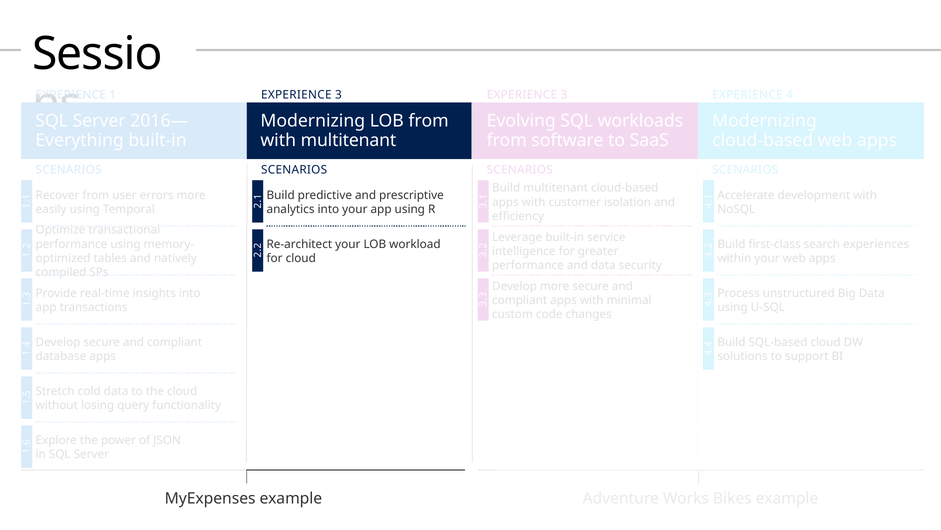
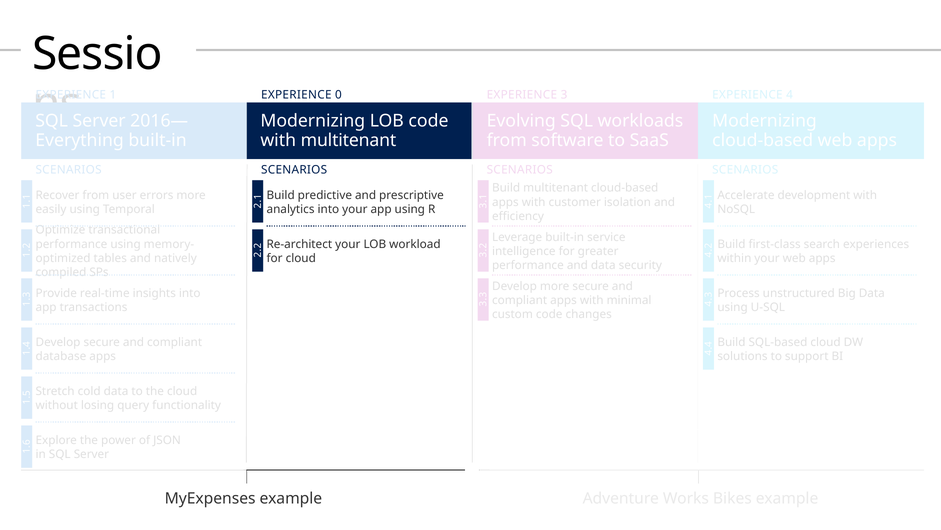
3 at (338, 95): 3 -> 0
LOB from: from -> code
